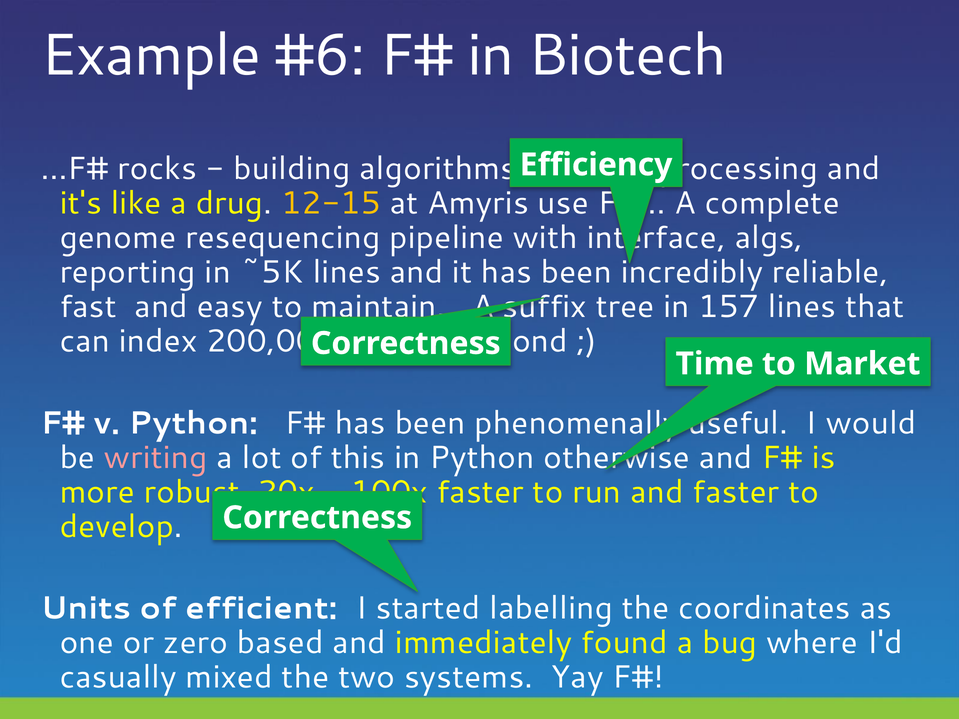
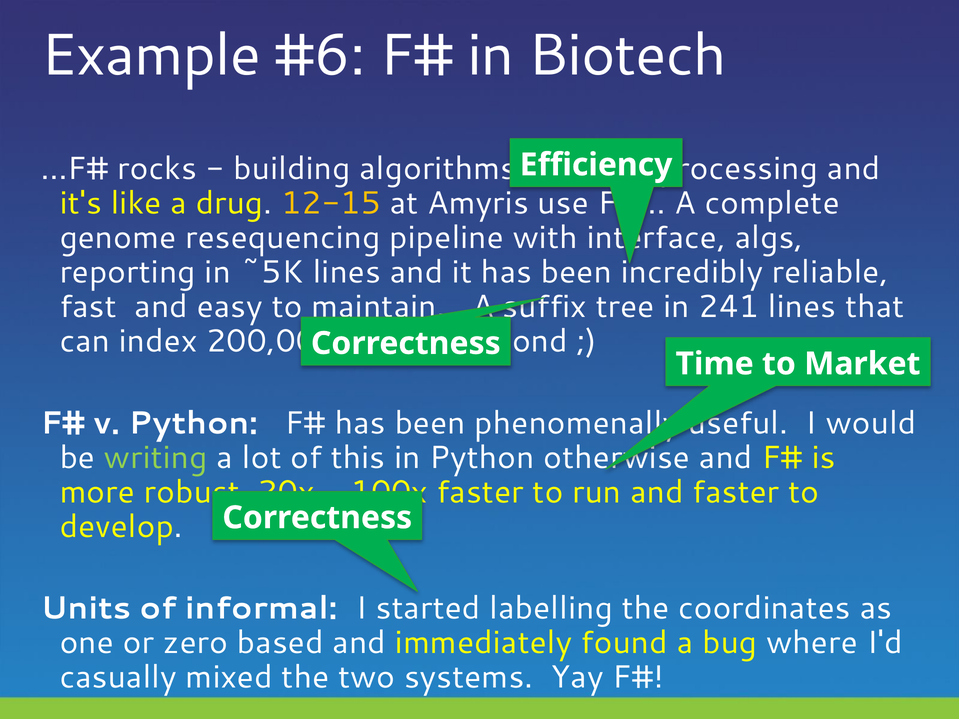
157: 157 -> 241
writing colour: pink -> light green
efficient: efficient -> informal
